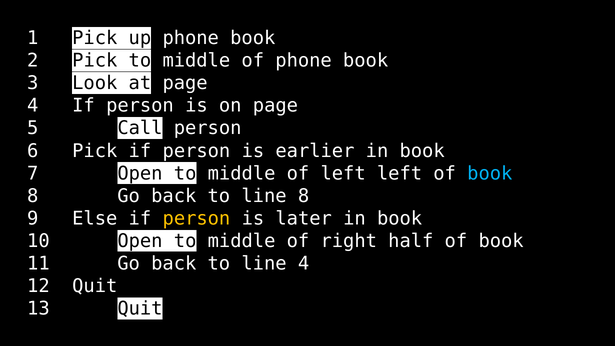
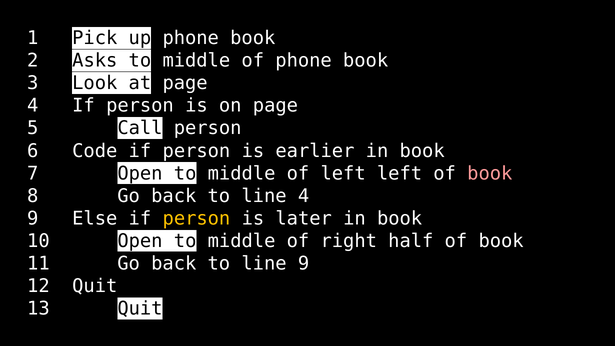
2 Pick: Pick -> Asks
6 Pick: Pick -> Code
book at (490, 173) colour: light blue -> pink
line 8: 8 -> 4
line 4: 4 -> 9
